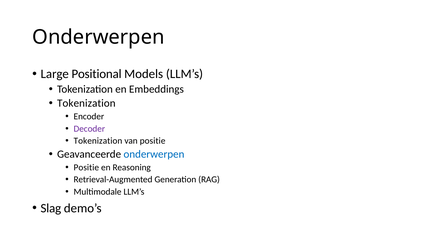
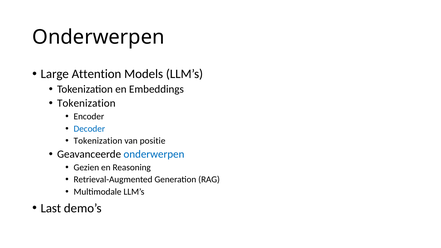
Positional: Positional -> Attention
Decoder colour: purple -> blue
Positie at (86, 167): Positie -> Gezien
Slag: Slag -> Last
